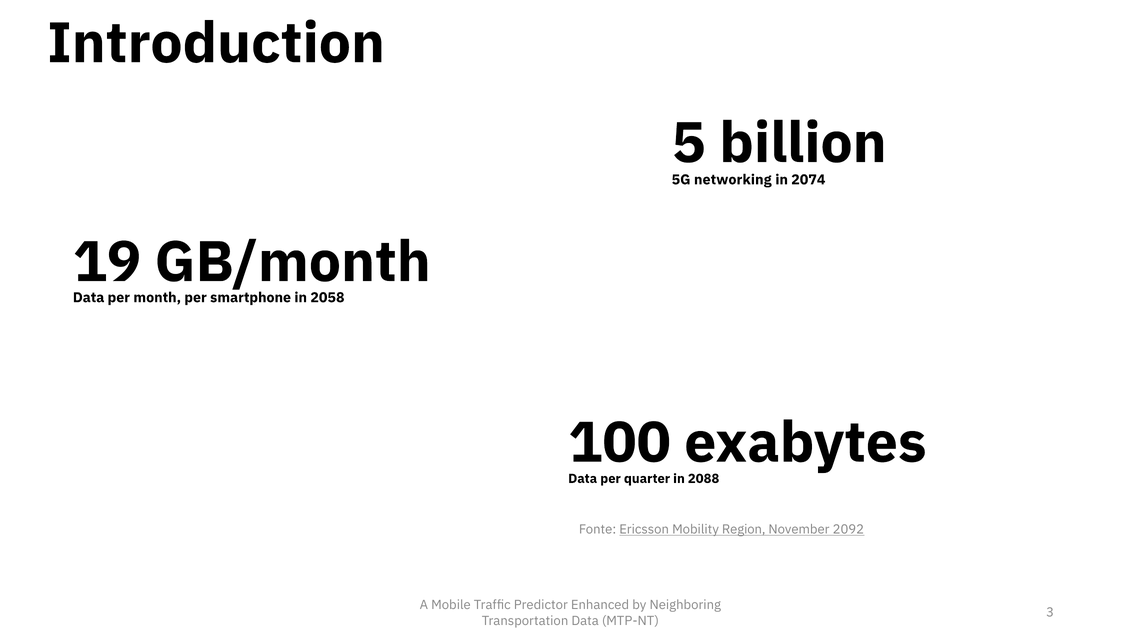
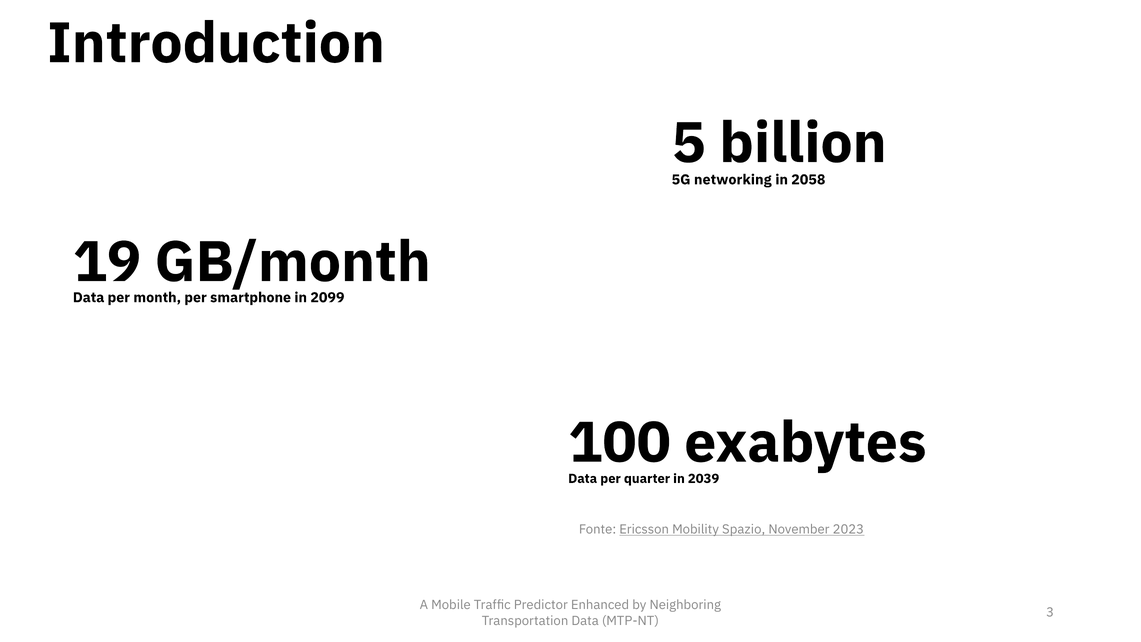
2074: 2074 -> 2058
2058: 2058 -> 2099
2088: 2088 -> 2039
Region: Region -> Spazio
2092: 2092 -> 2023
